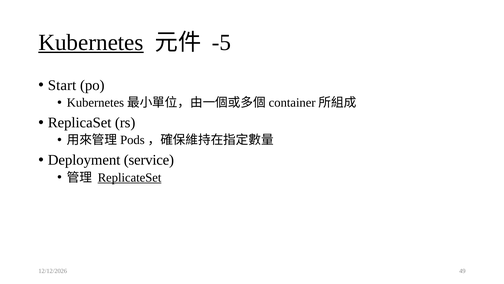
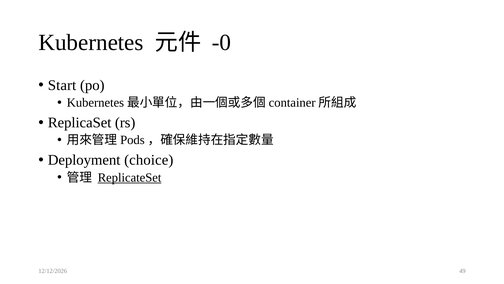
Kubernetes underline: present -> none
-5: -5 -> -0
service: service -> choice
